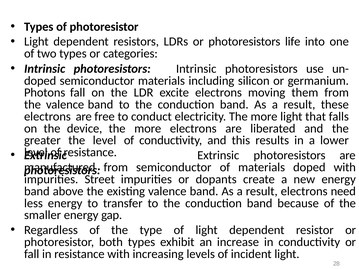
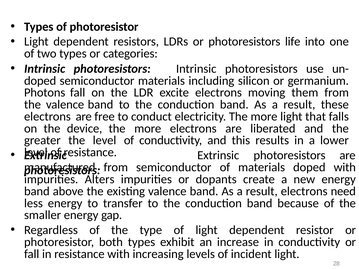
Street: Street -> Alters
